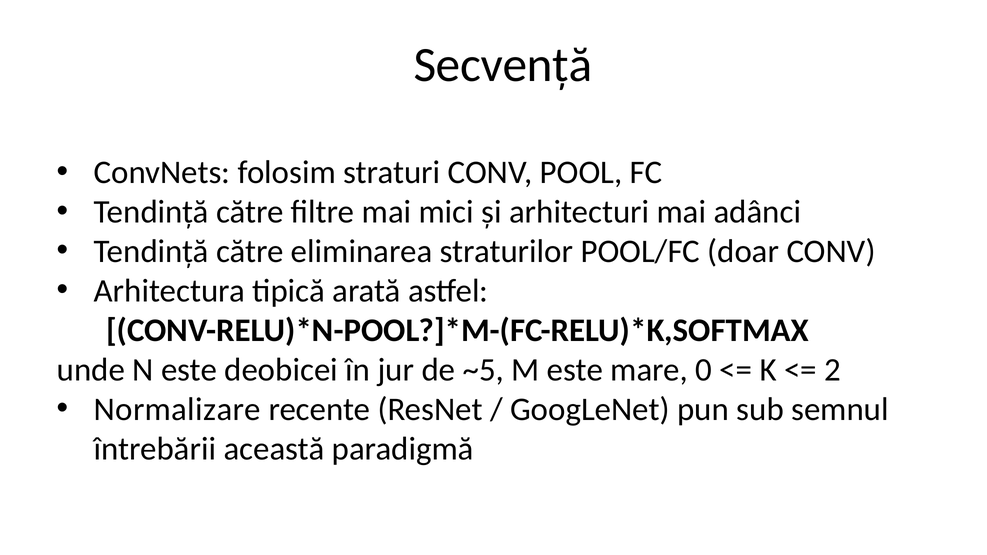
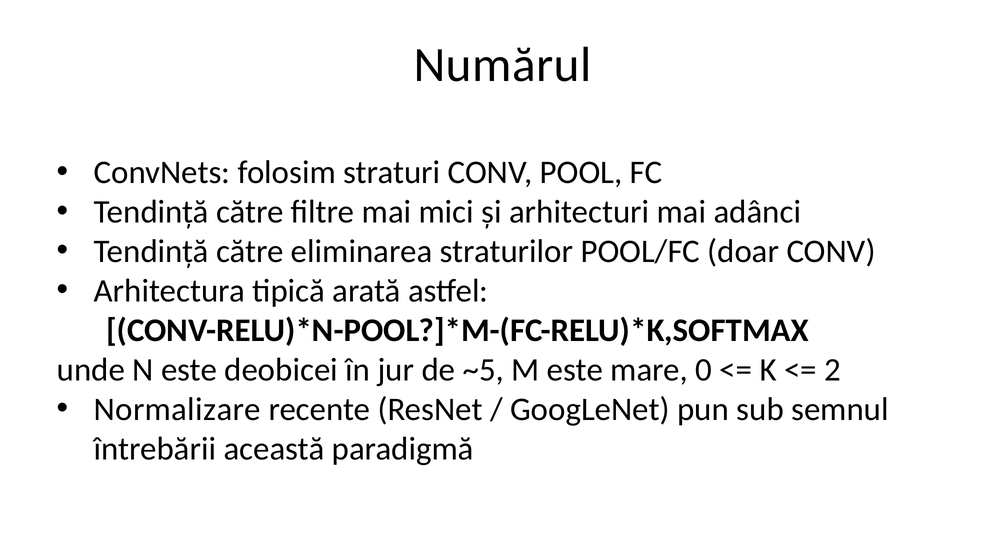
Secvență: Secvență -> Numărul
